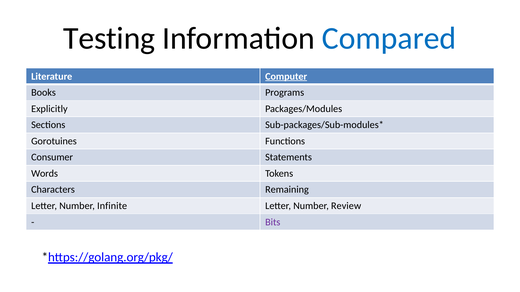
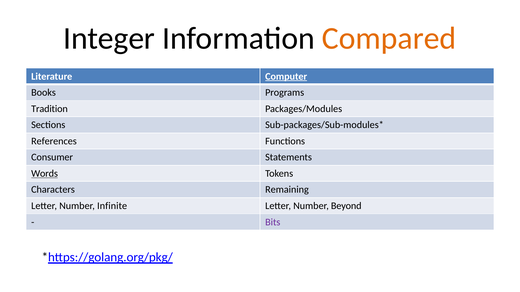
Testing: Testing -> Integer
Compared colour: blue -> orange
Explicitly: Explicitly -> Tradition
Gorotuines: Gorotuines -> References
Words underline: none -> present
Review: Review -> Beyond
